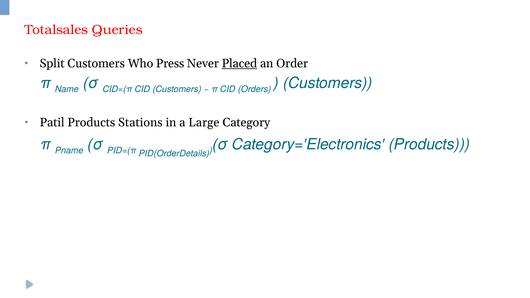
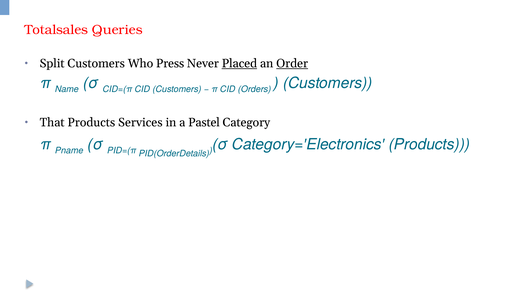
Order underline: none -> present
Patil: Patil -> That
Stations: Stations -> Services
Large: Large -> Pastel
